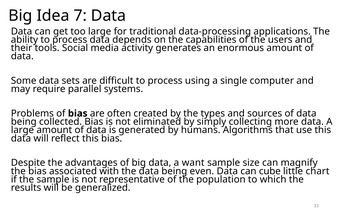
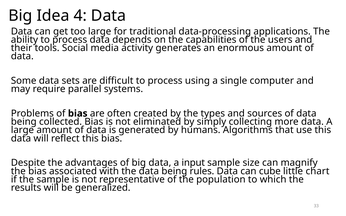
7: 7 -> 4
want: want -> input
even: even -> rules
